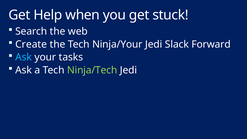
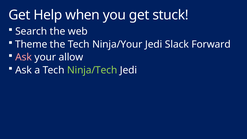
Create: Create -> Theme
Ask at (24, 57) colour: light blue -> pink
tasks: tasks -> allow
